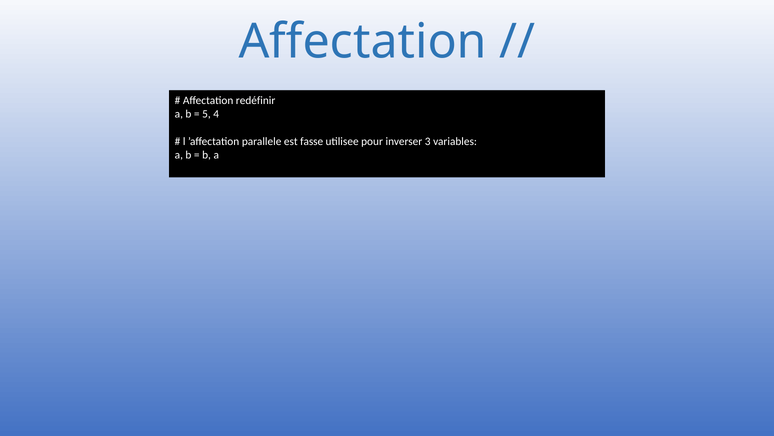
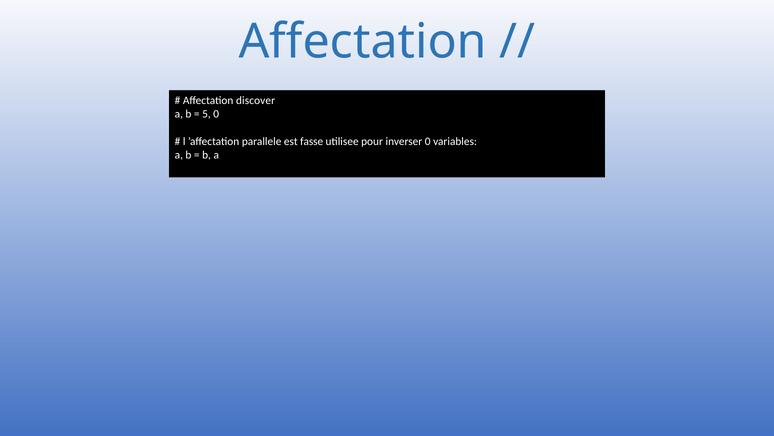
redéfinir: redéfinir -> discover
5 4: 4 -> 0
inverser 3: 3 -> 0
